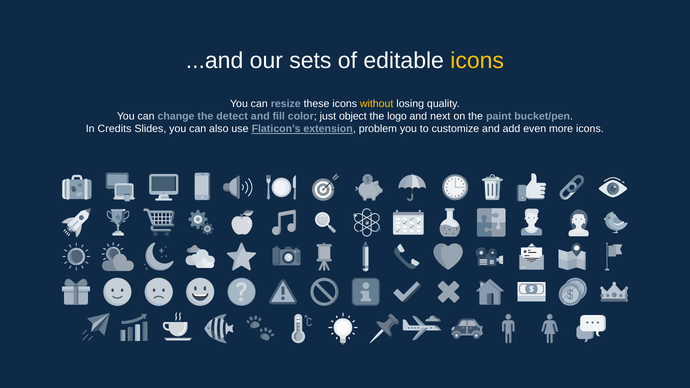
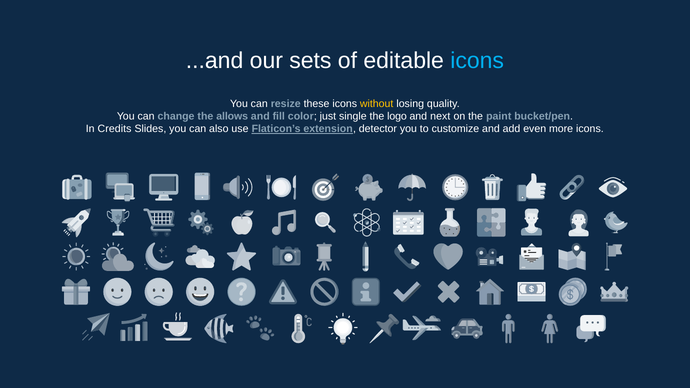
icons at (477, 61) colour: yellow -> light blue
detect: detect -> allows
object: object -> single
problem: problem -> detector
